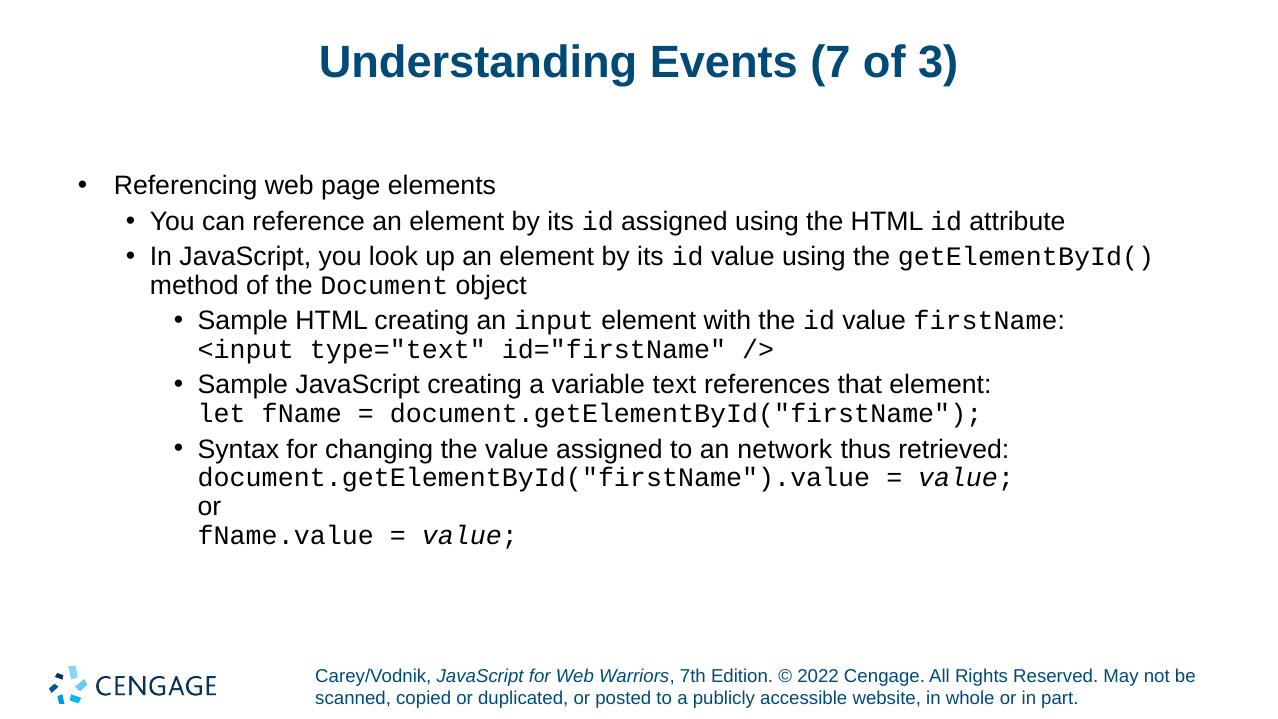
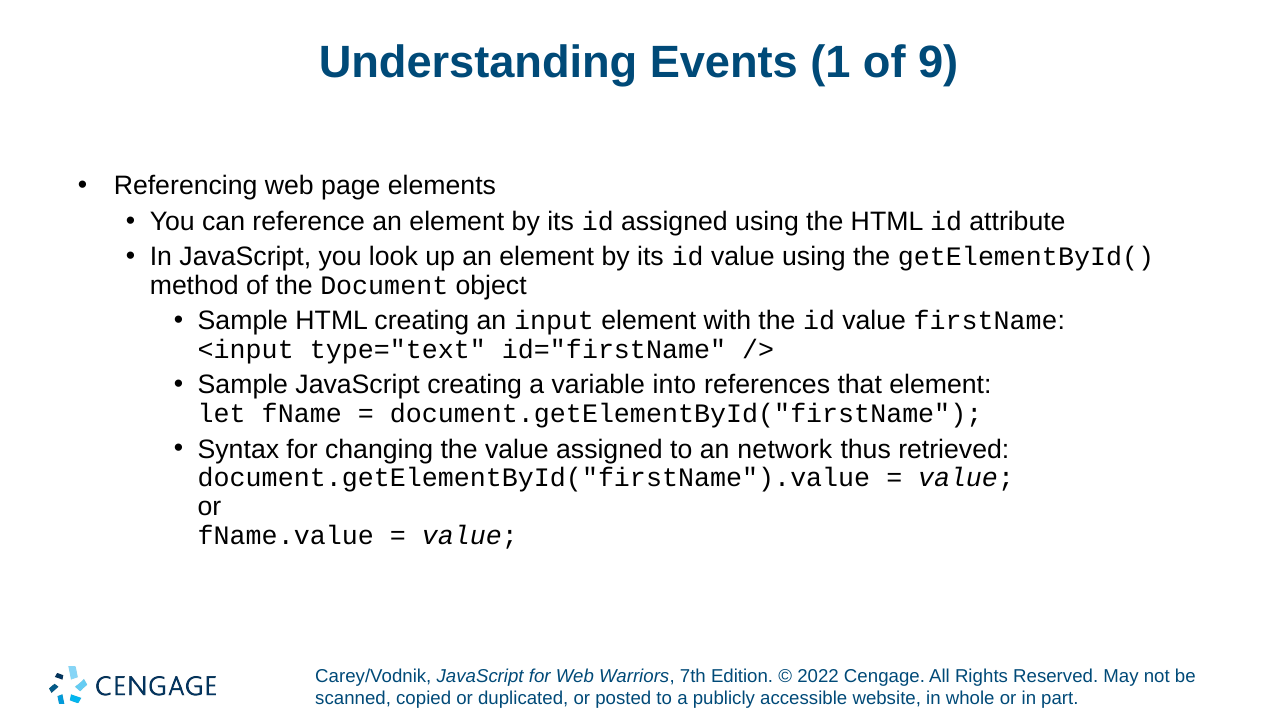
7: 7 -> 1
3: 3 -> 9
text: text -> into
